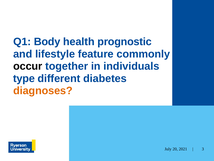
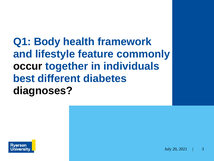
prognostic: prognostic -> framework
type: type -> best
diagnoses colour: orange -> black
